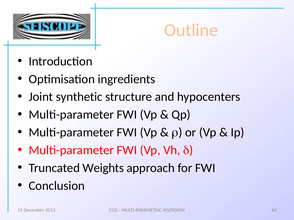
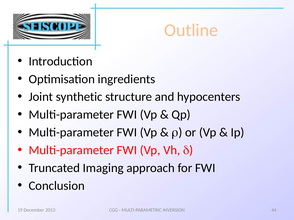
Weights: Weights -> Imaging
